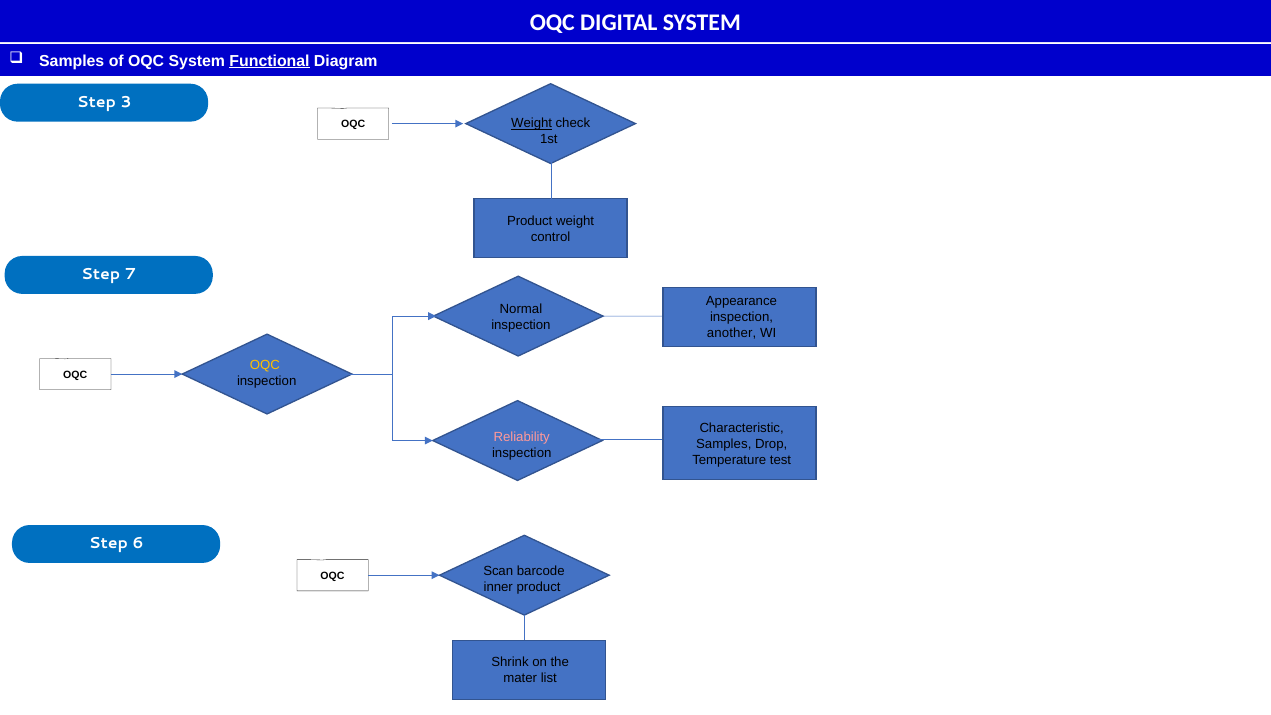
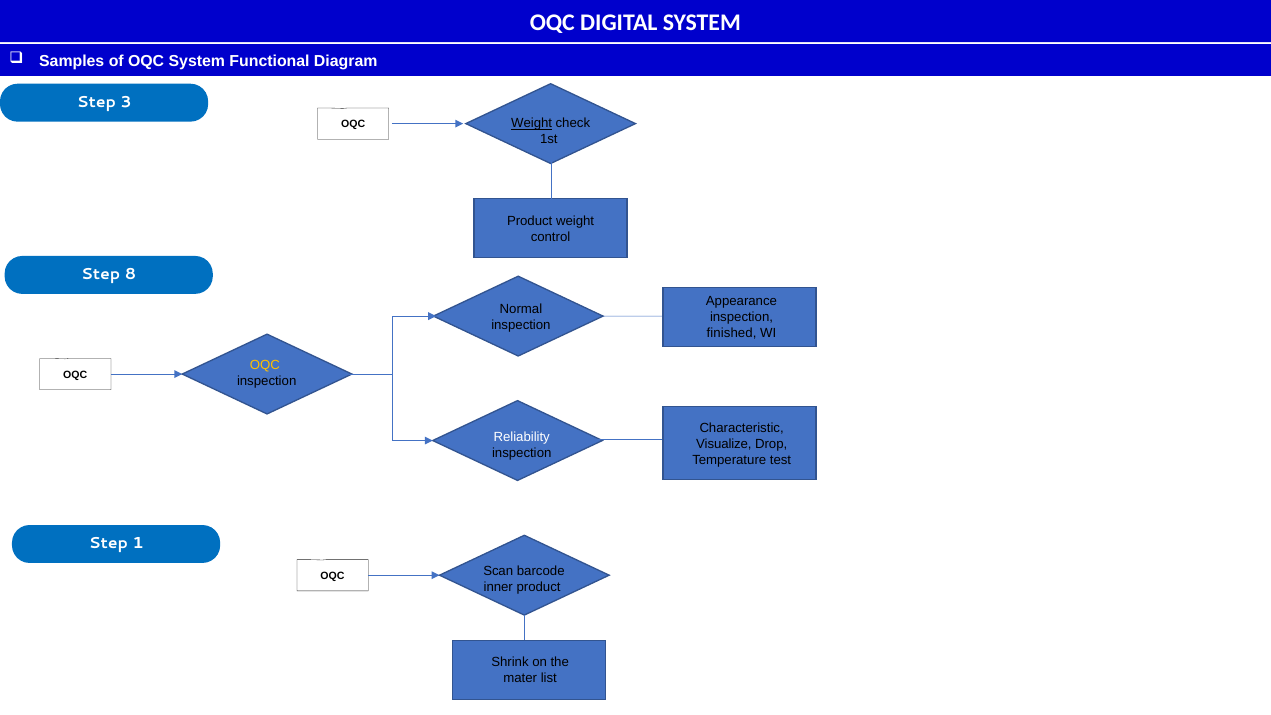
Functional underline: present -> none
7: 7 -> 8
another: another -> finished
Reliability colour: pink -> white
Samples at (724, 444): Samples -> Visualize
6: 6 -> 1
